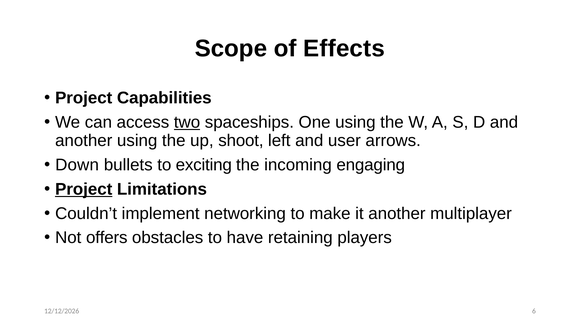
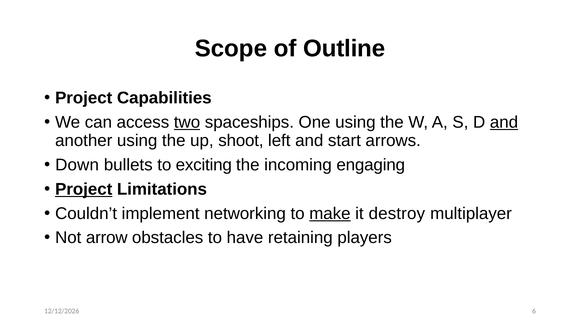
Effects: Effects -> Outline
and at (504, 122) underline: none -> present
user: user -> start
make underline: none -> present
it another: another -> destroy
offers: offers -> arrow
